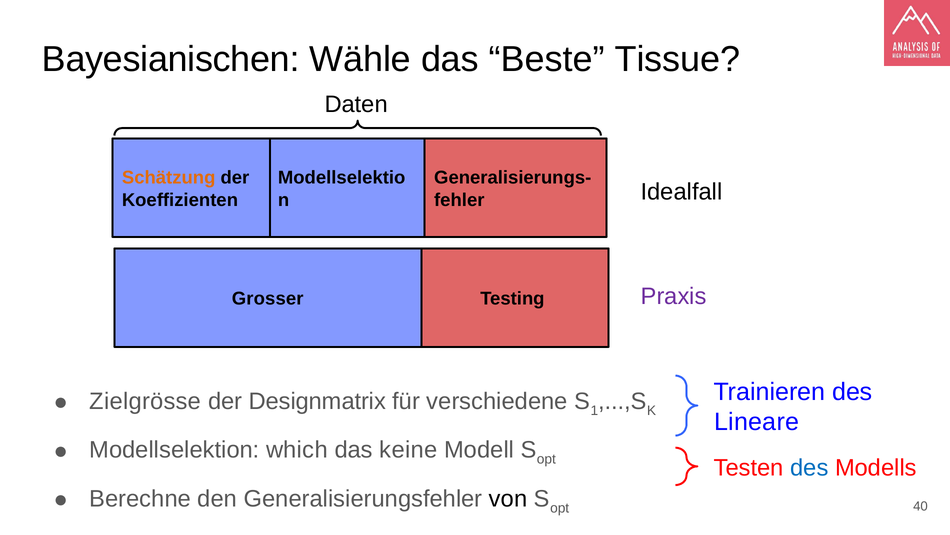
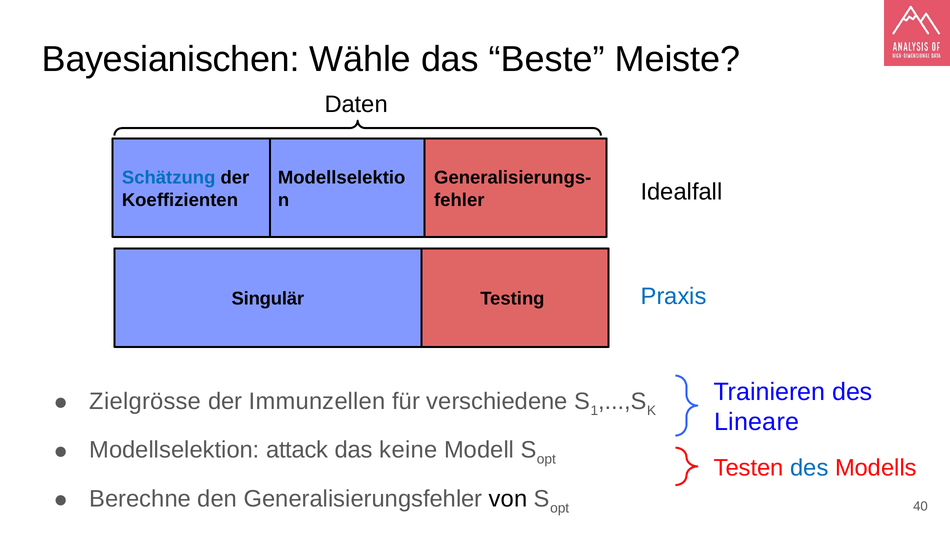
Tissue: Tissue -> Meiste
Schätzung colour: orange -> blue
Praxis colour: purple -> blue
Grosser: Grosser -> Singulär
Designmatrix: Designmatrix -> Immunzellen
which: which -> attack
